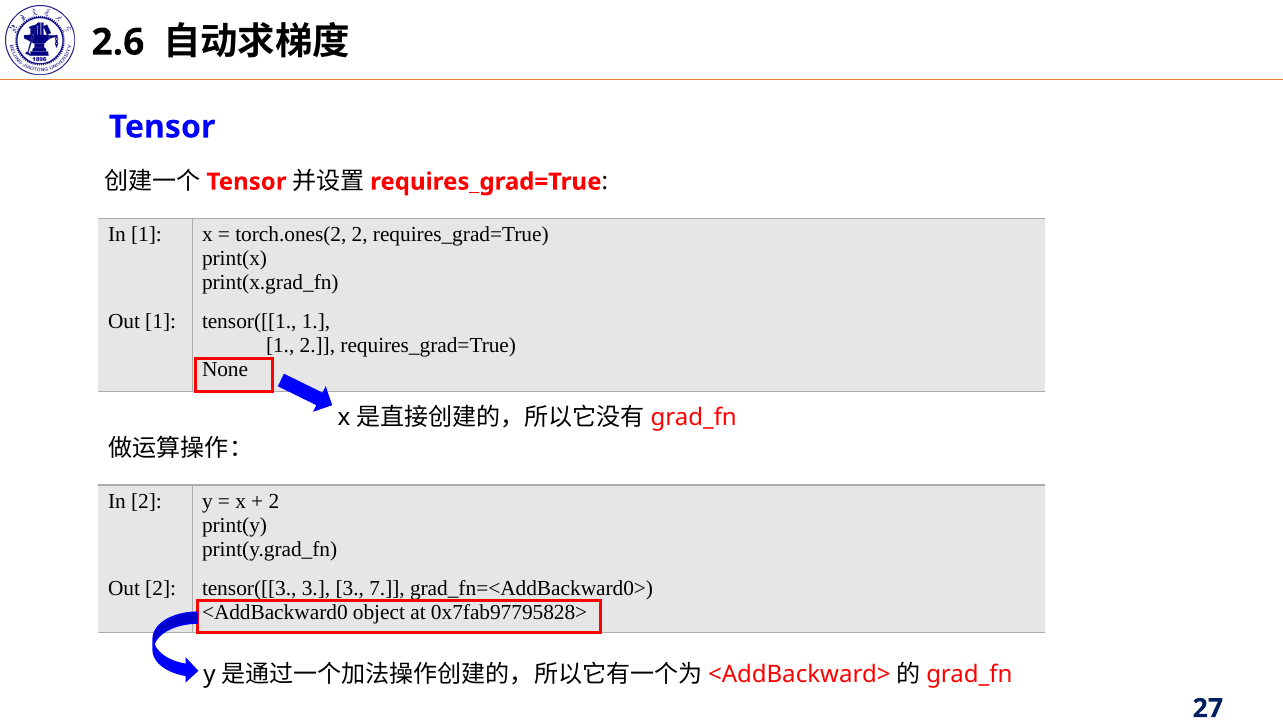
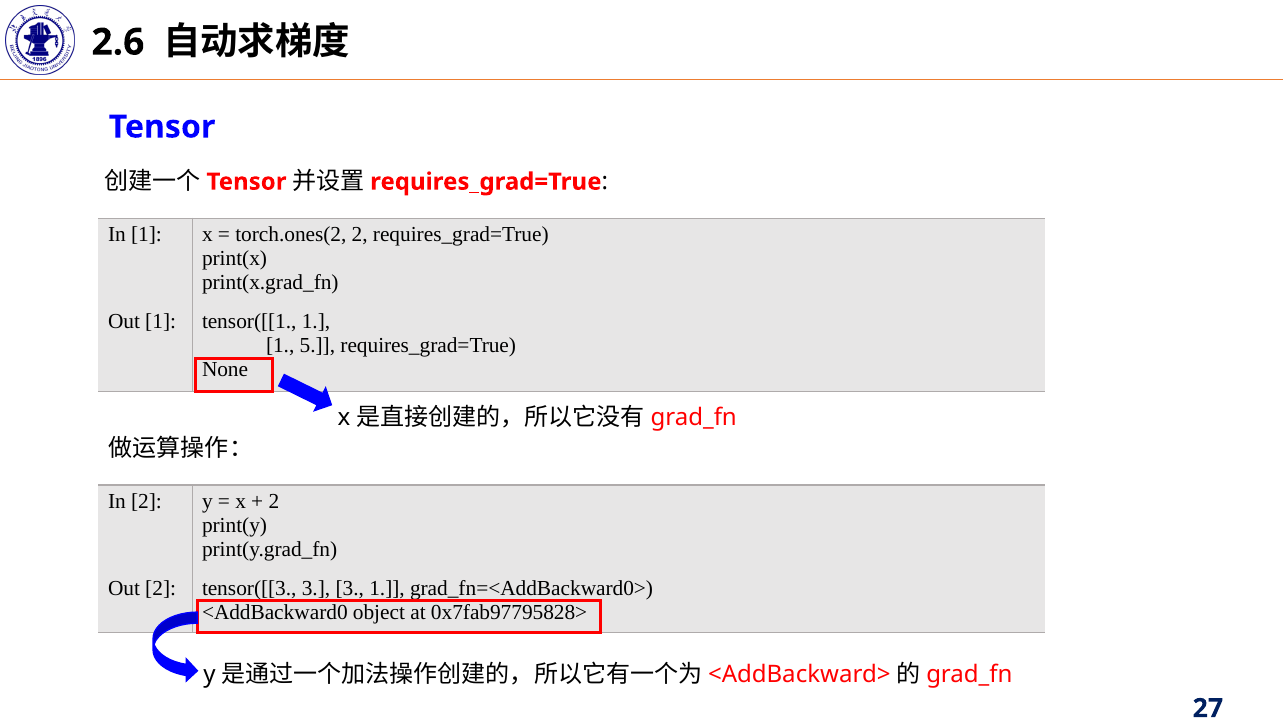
1 2: 2 -> 5
3 7: 7 -> 1
